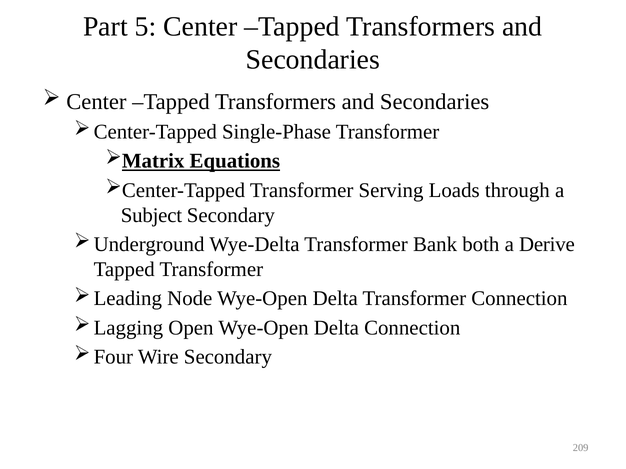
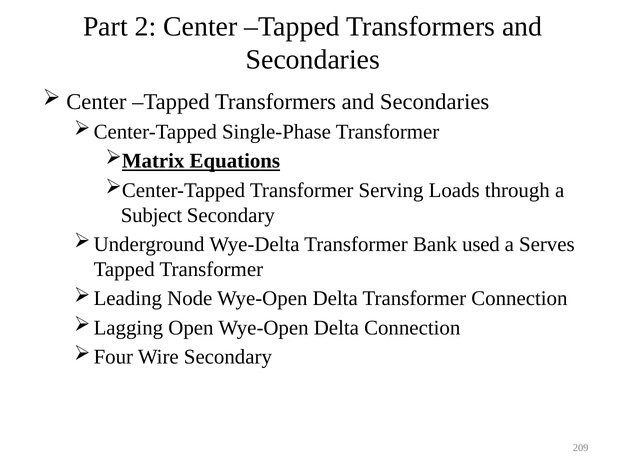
5: 5 -> 2
both: both -> used
Derive: Derive -> Serves
